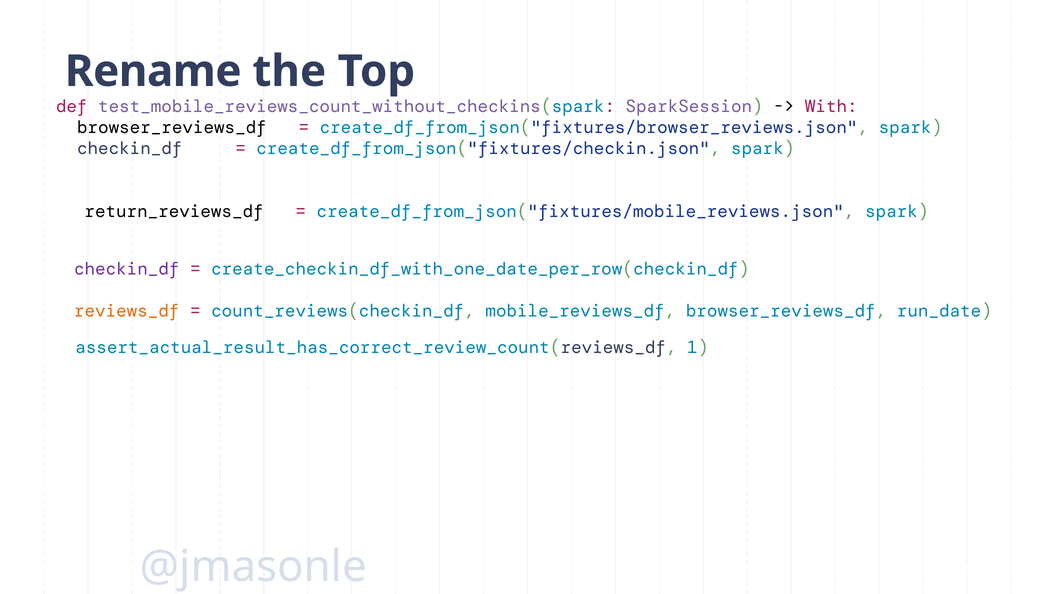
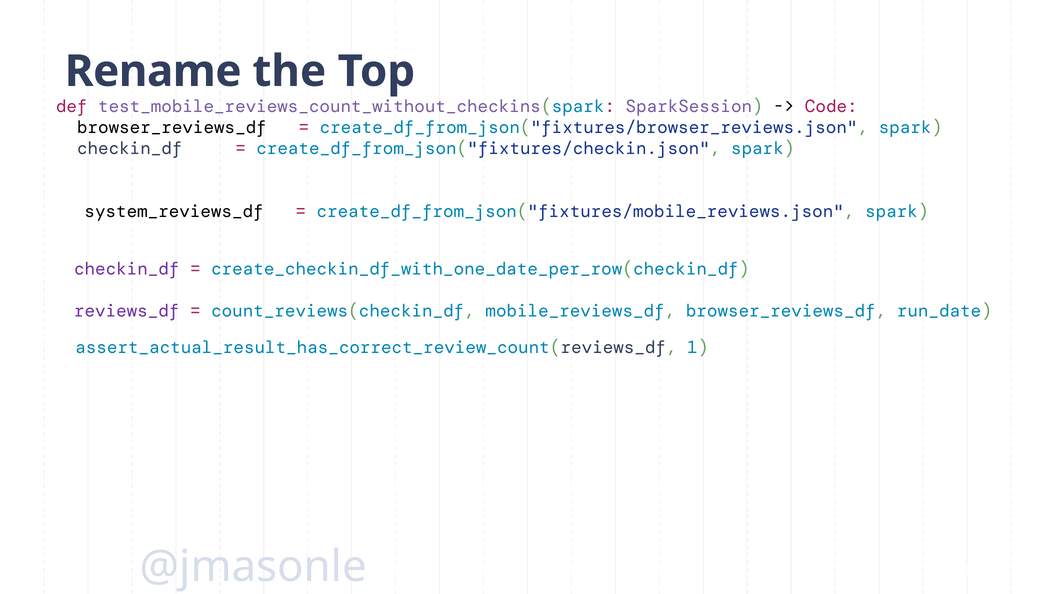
With: With -> Code
return_reviews_df: return_reviews_df -> system_reviews_df
reviews_df colour: orange -> purple
